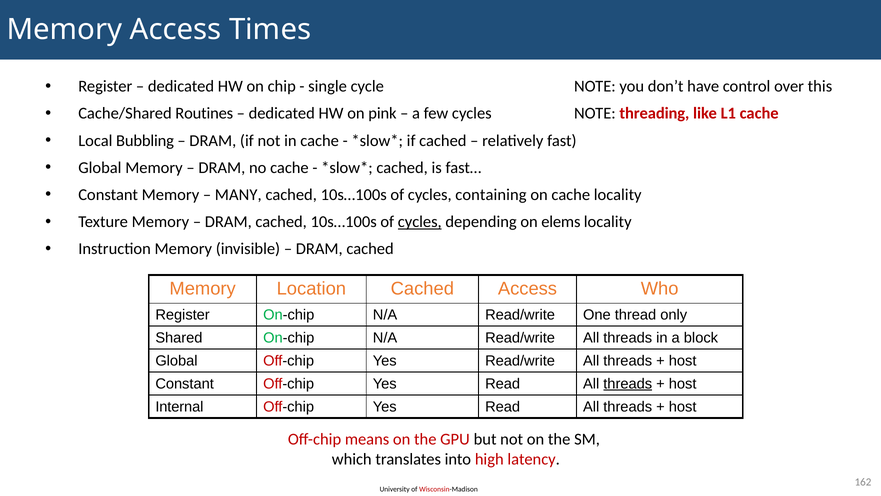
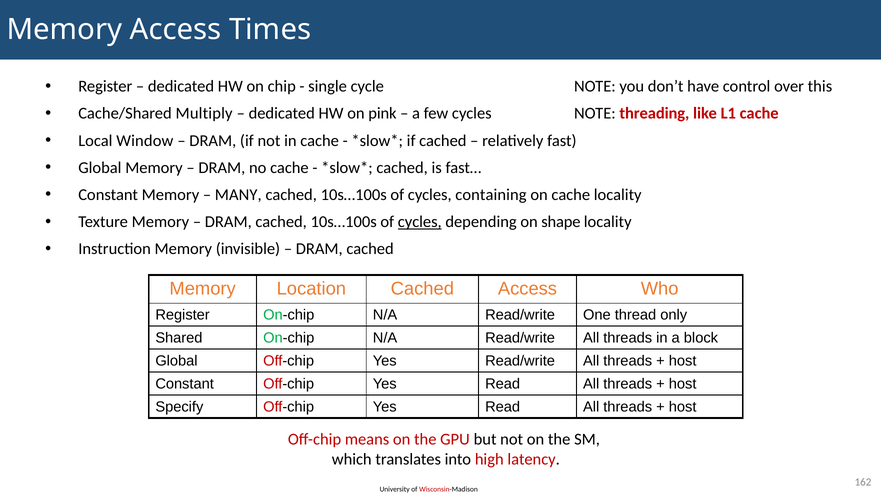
Routines: Routines -> Multiply
Bubbling: Bubbling -> Window
elems: elems -> shape
threads at (628, 383) underline: present -> none
Internal: Internal -> Specify
